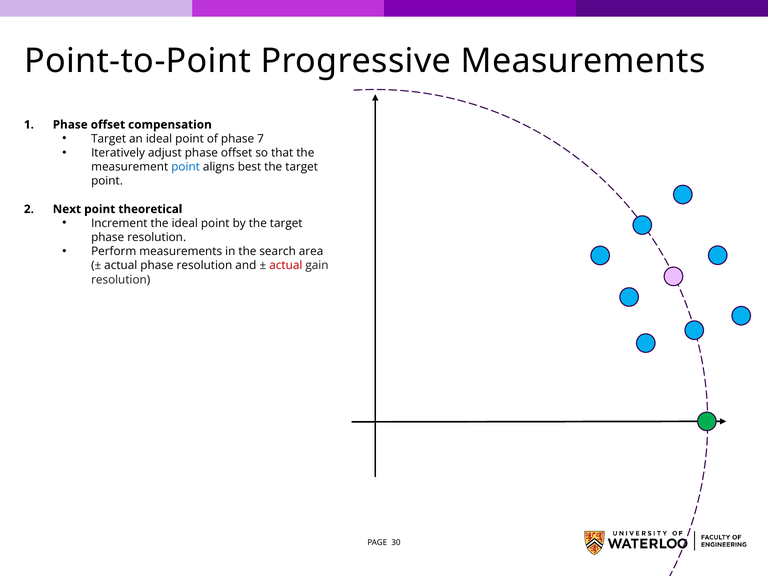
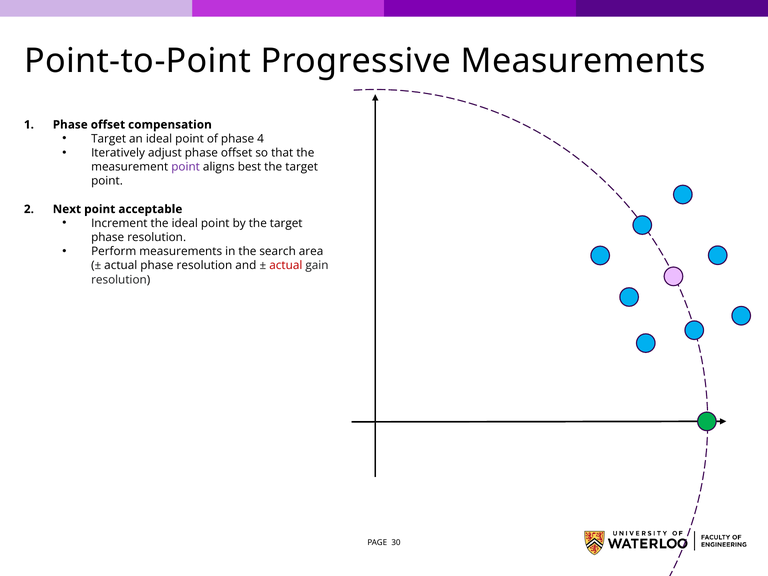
7: 7 -> 4
point at (186, 167) colour: blue -> purple
theoretical: theoretical -> acceptable
